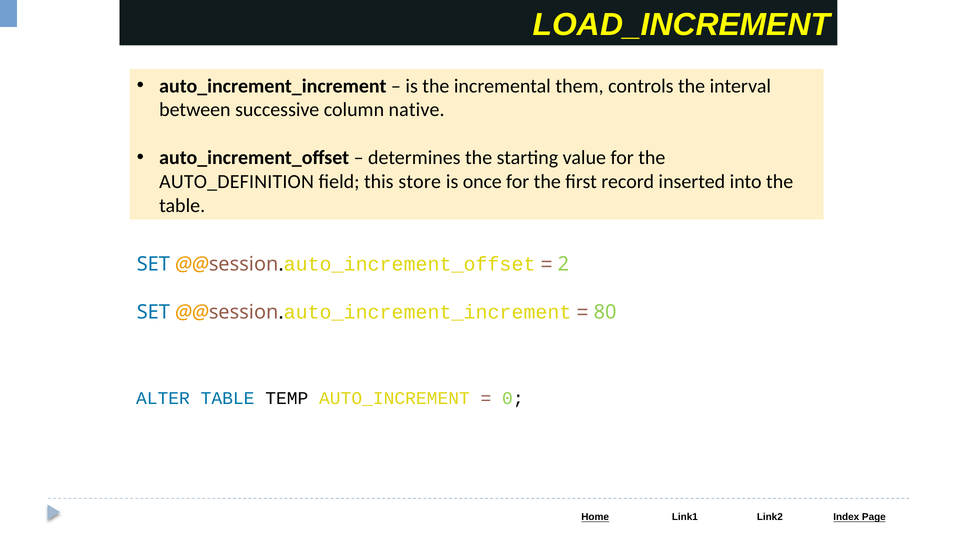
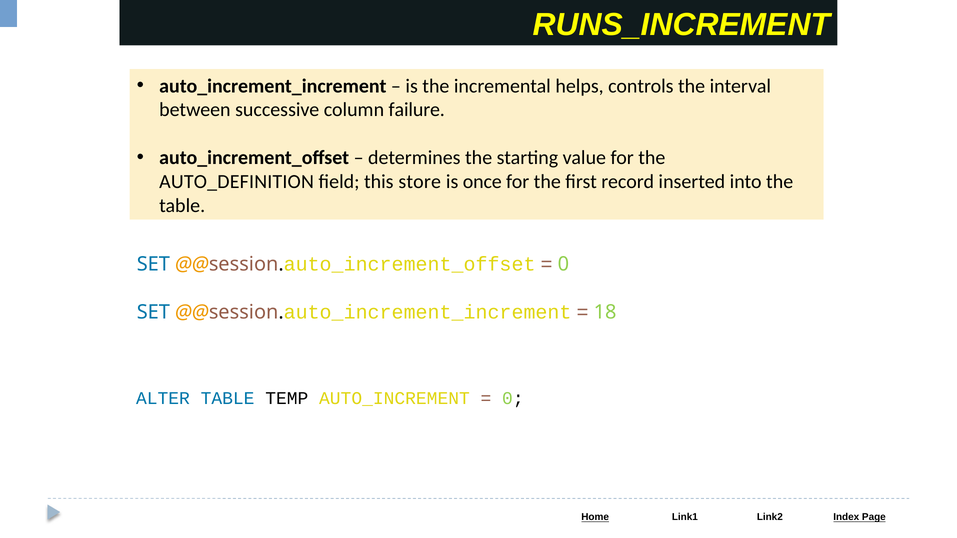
LOAD_INCREMENT: LOAD_INCREMENT -> RUNS_INCREMENT
them: them -> helps
native: native -> failure
2 at (563, 265): 2 -> 0
80: 80 -> 18
